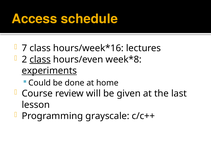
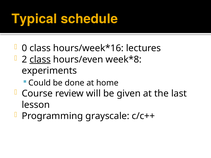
Access: Access -> Typical
7: 7 -> 0
experiments underline: present -> none
